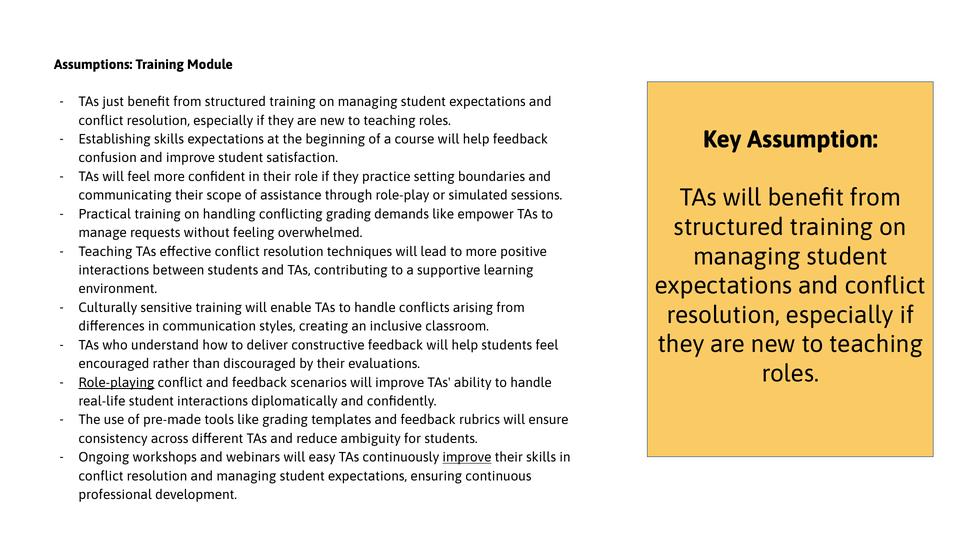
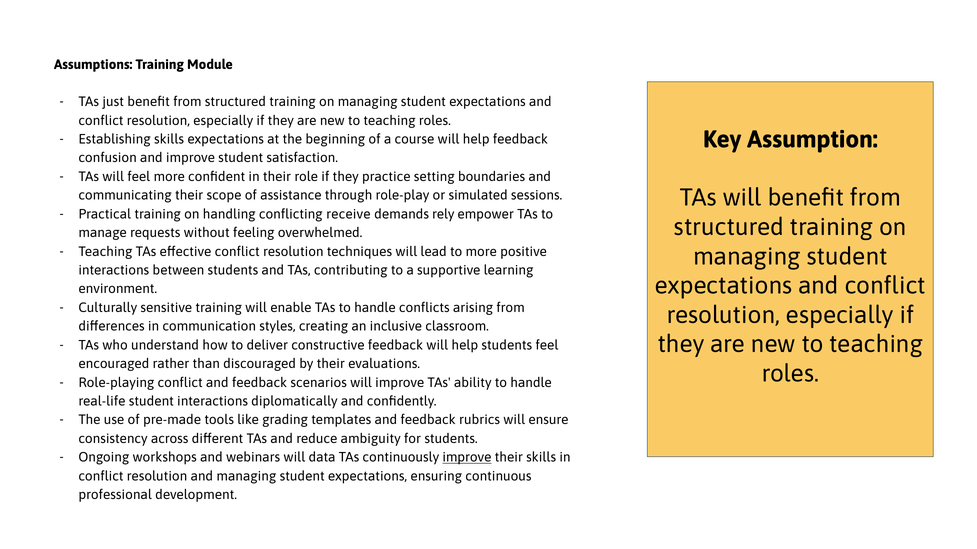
conflicting grading: grading -> receive
demands like: like -> rely
Role-playing underline: present -> none
easy: easy -> data
